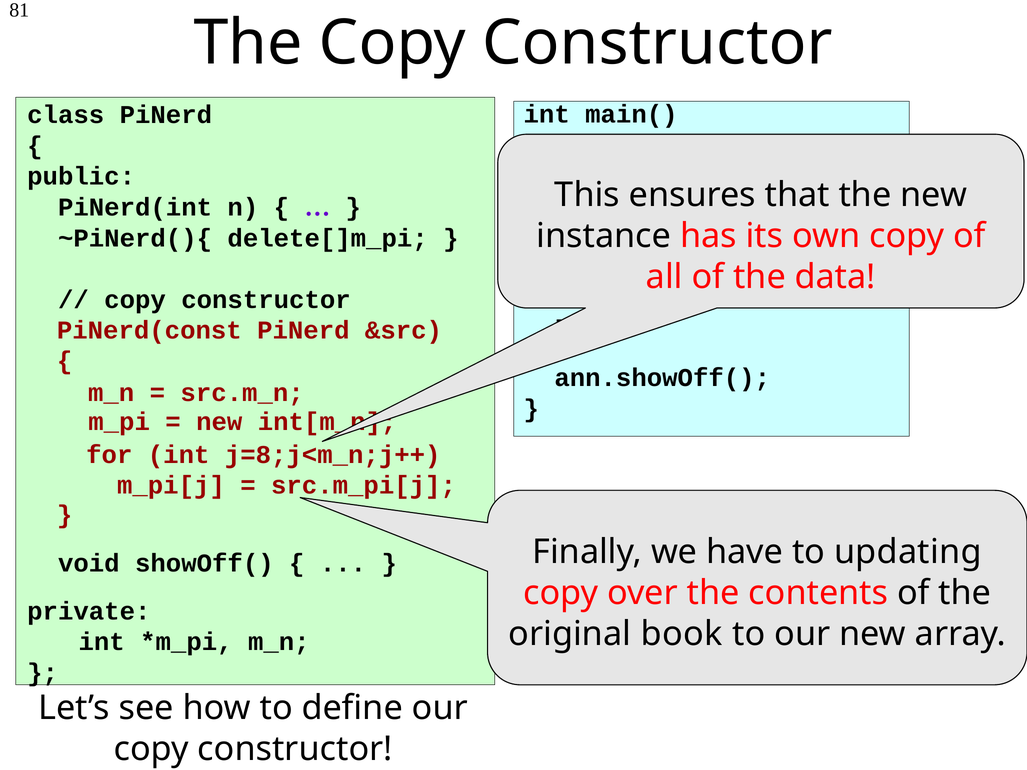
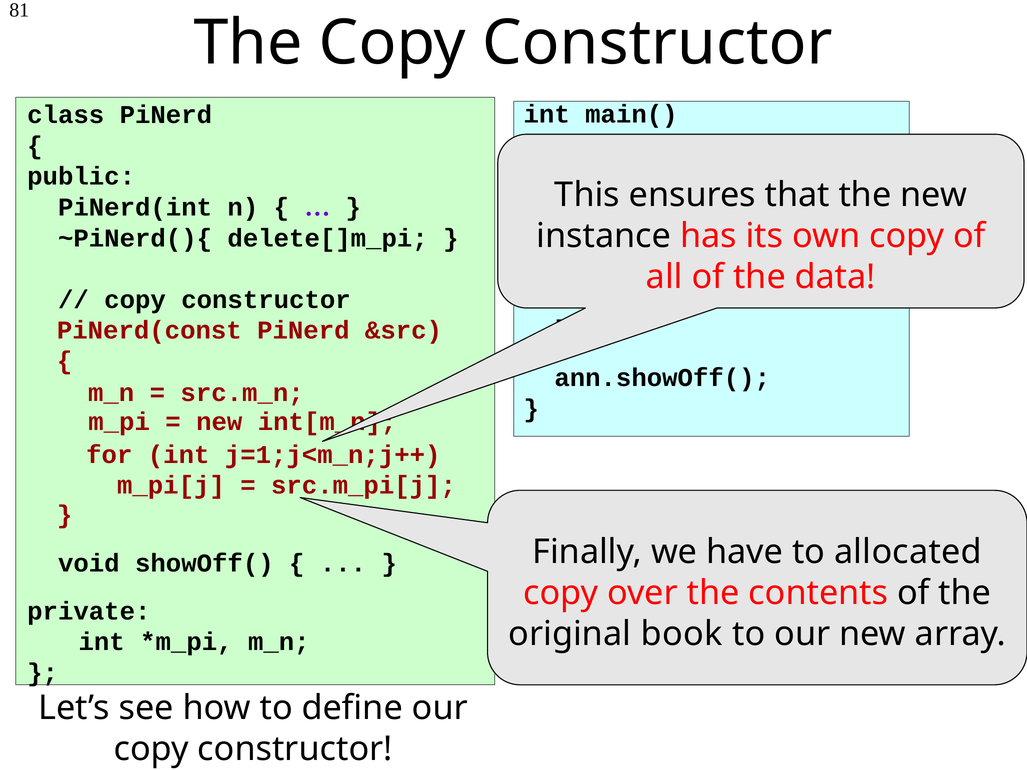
j=8;j<m_n;j++: j=8;j<m_n;j++ -> j=1;j<m_n;j++
updating: updating -> allocated
